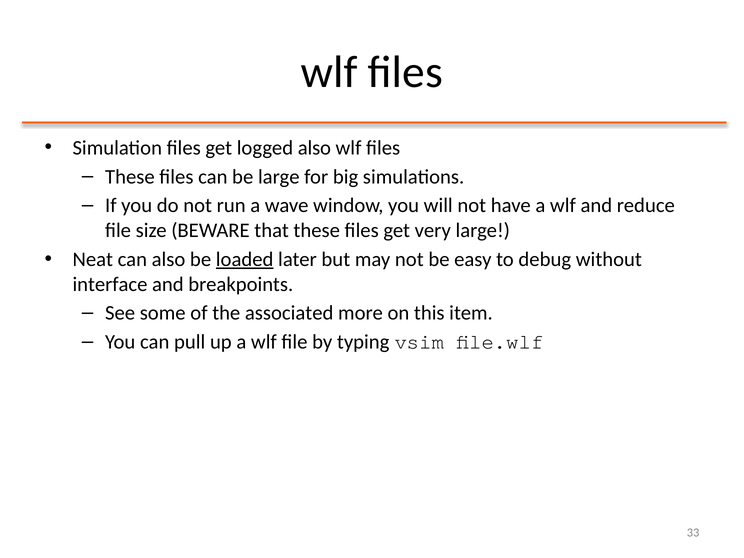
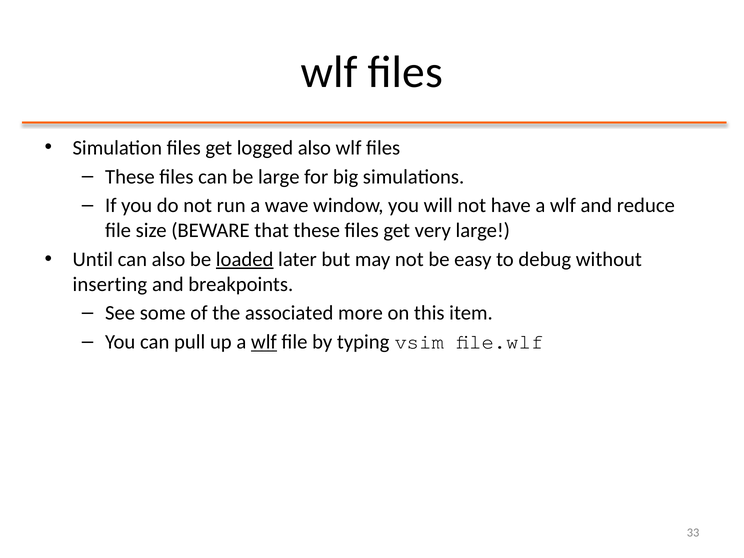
Neat: Neat -> Until
interface: interface -> inserting
wlf at (264, 342) underline: none -> present
